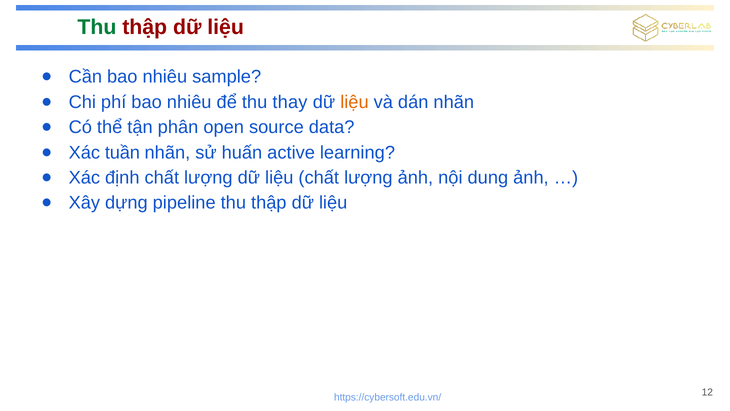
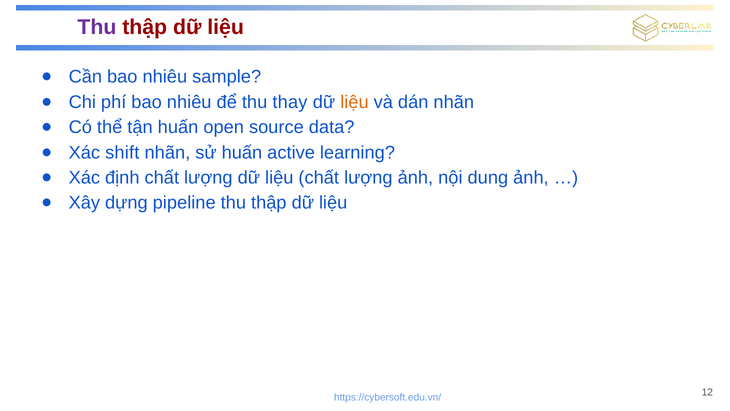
Thu at (97, 27) colour: green -> purple
tận phân: phân -> huấn
tuần: tuần -> shift
